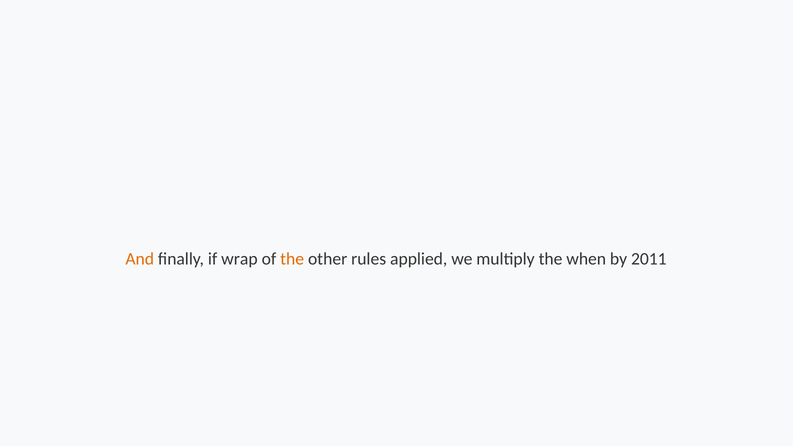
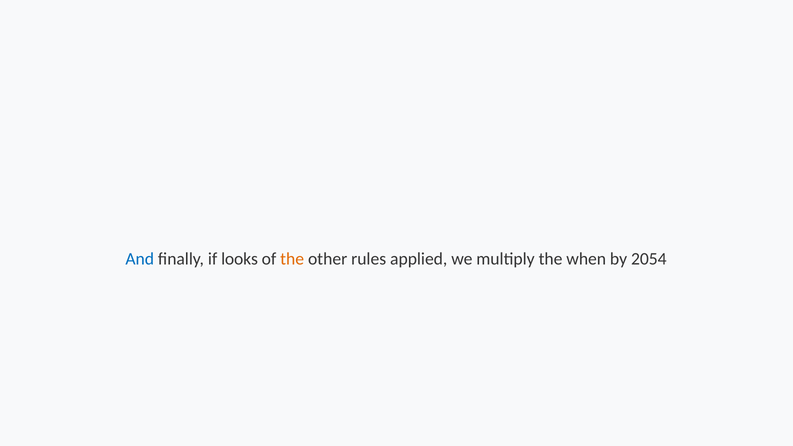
And colour: orange -> blue
wrap: wrap -> looks
2011: 2011 -> 2054
